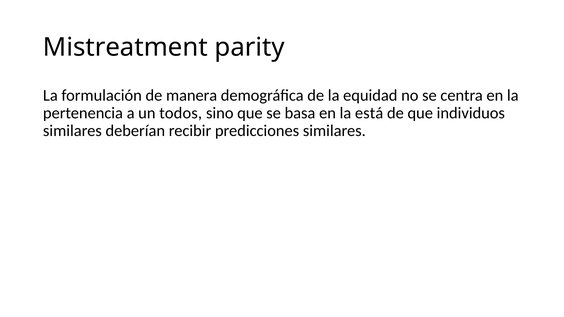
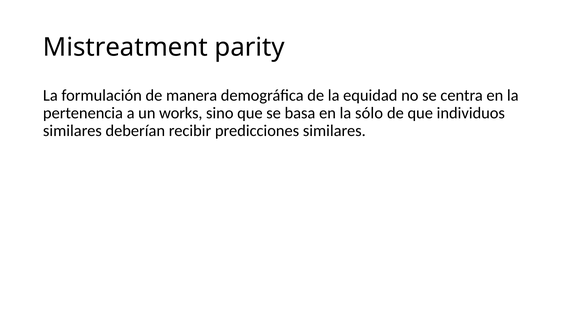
todos: todos -> works
está: está -> sólo
